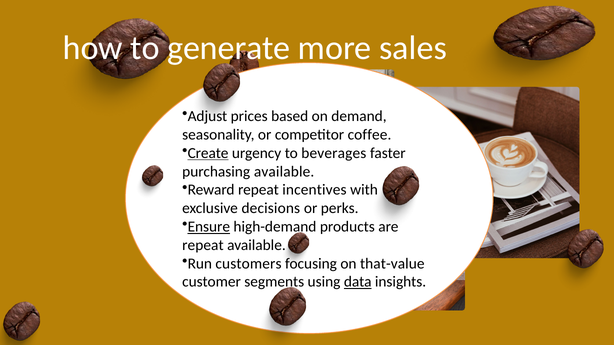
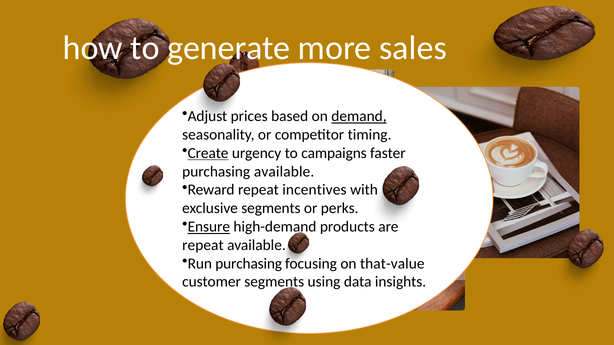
demand underline: none -> present
coffee: coffee -> timing
beverages: beverages -> campaigns
exclusive decisions: decisions -> segments
Run customers: customers -> purchasing
data underline: present -> none
